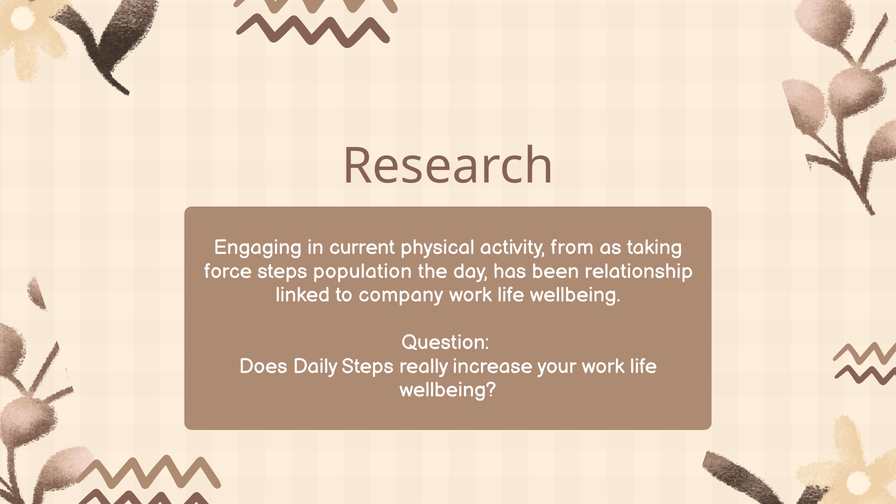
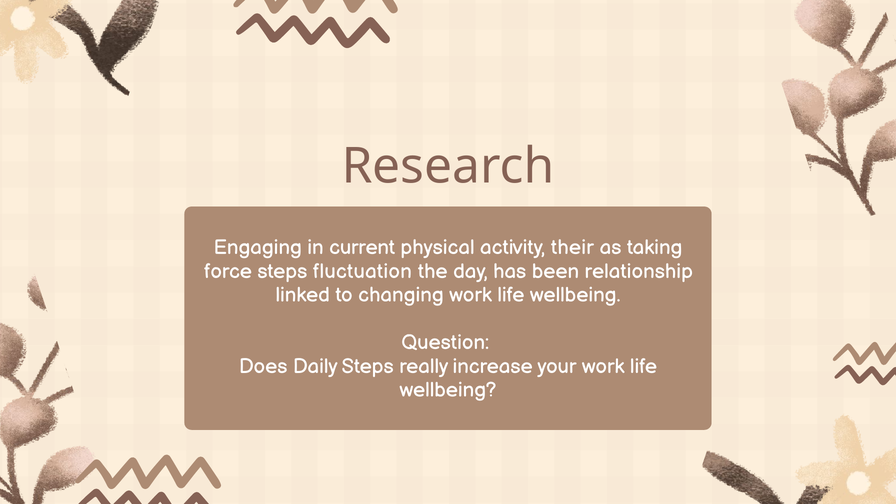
from: from -> their
population: population -> fluctuation
company: company -> changing
